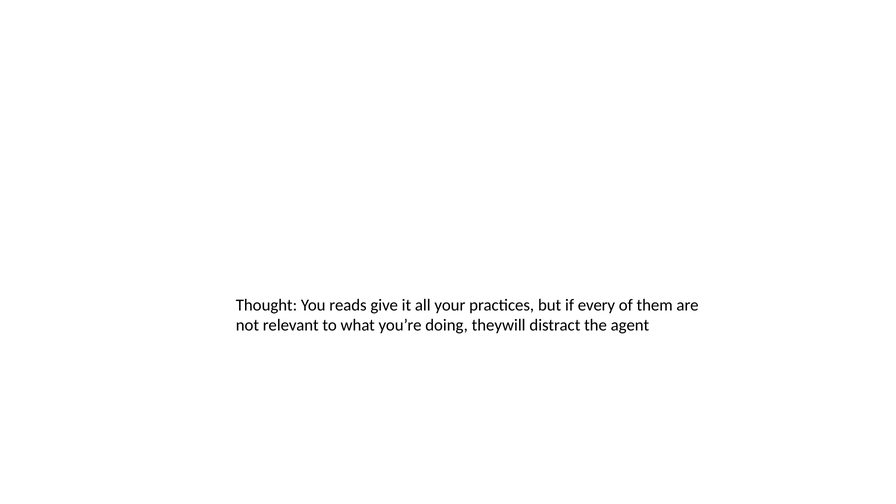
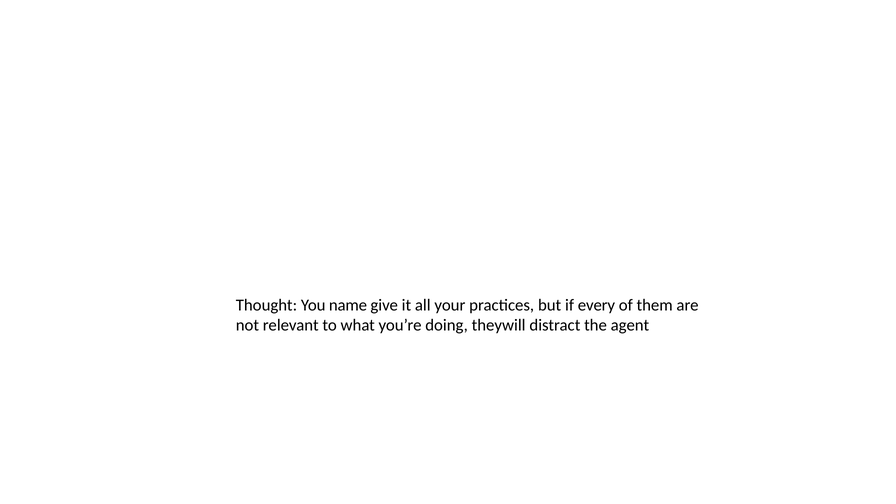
reads: reads -> name
